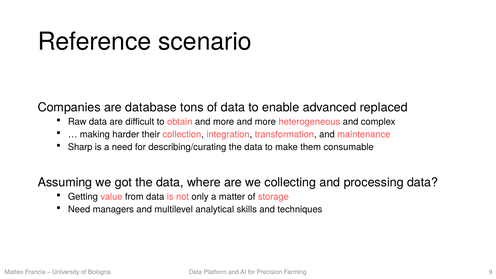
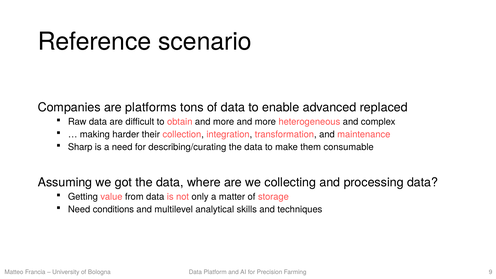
database: database -> platforms
managers: managers -> conditions
